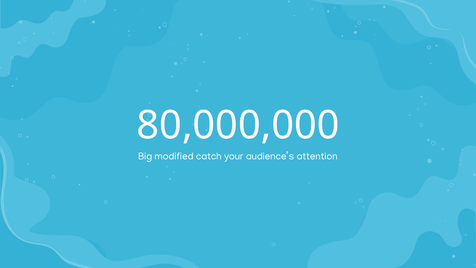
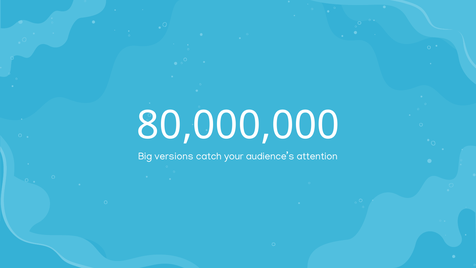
modified: modified -> versions
